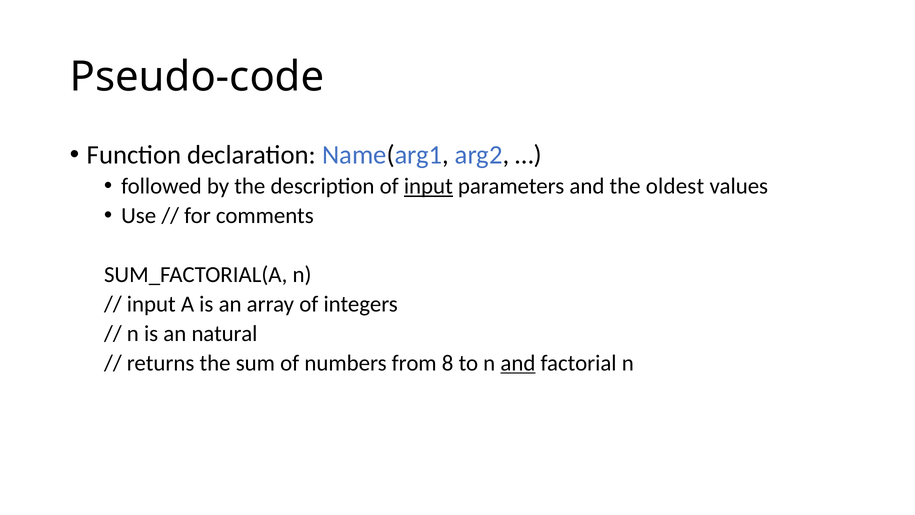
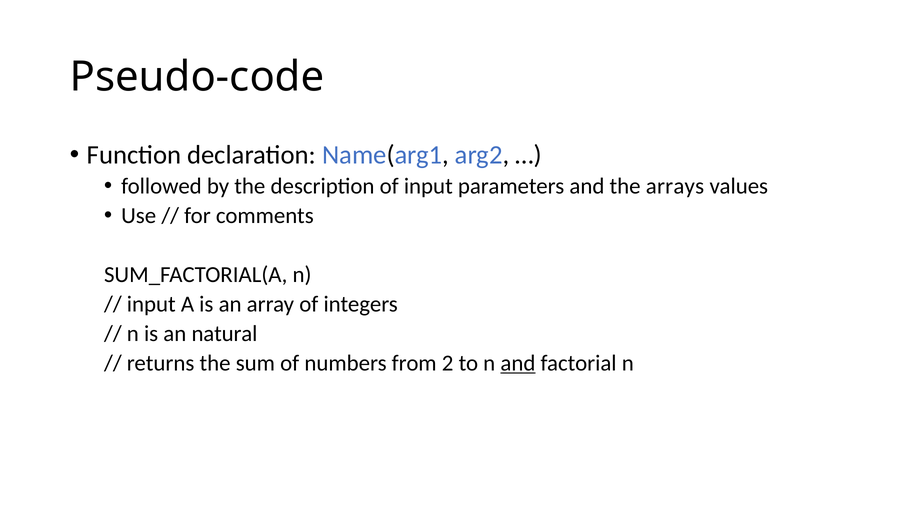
input at (428, 186) underline: present -> none
oldest: oldest -> arrays
8: 8 -> 2
